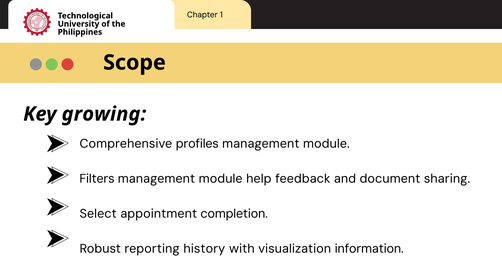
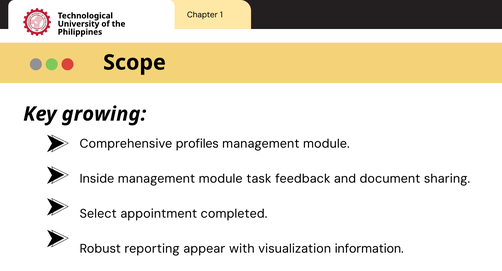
Filters: Filters -> Inside
help: help -> task
completion: completion -> completed
history: history -> appear
